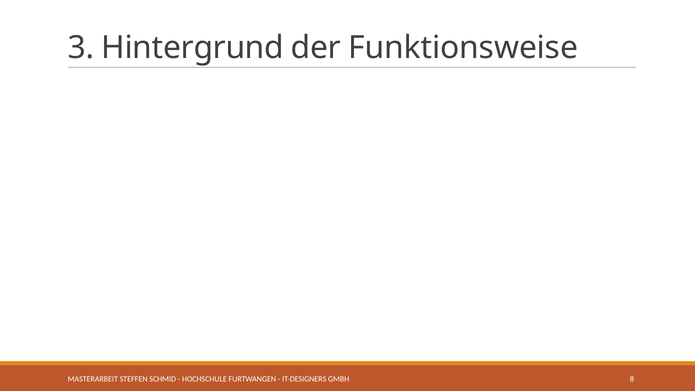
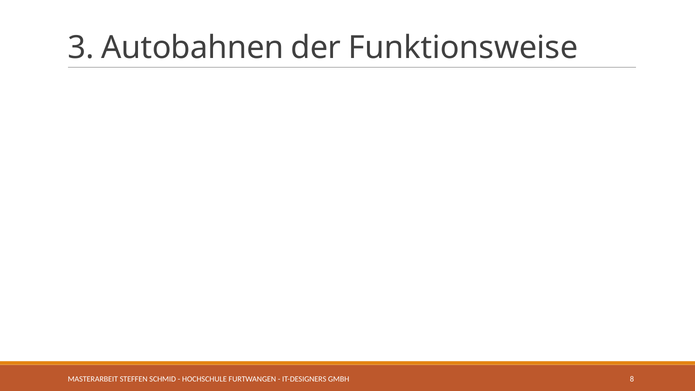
Hintergrund: Hintergrund -> Autobahnen
